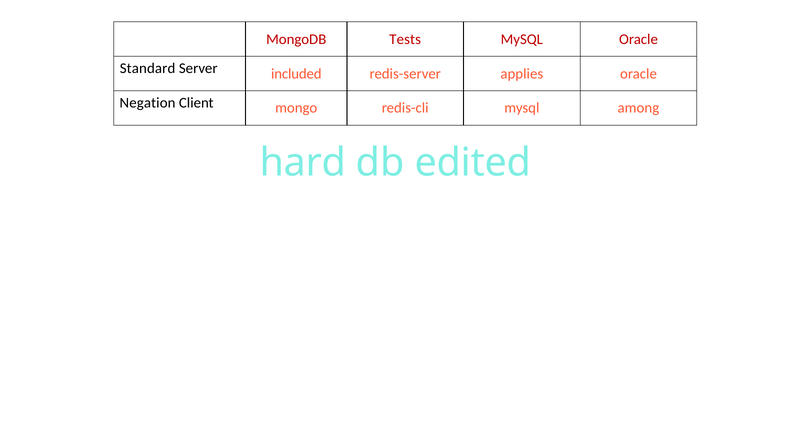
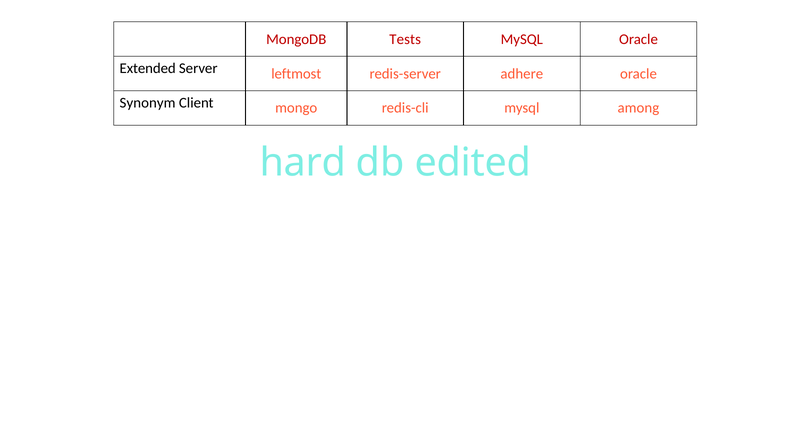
Standard: Standard -> Extended
included: included -> leftmost
applies: applies -> adhere
Negation: Negation -> Synonym
